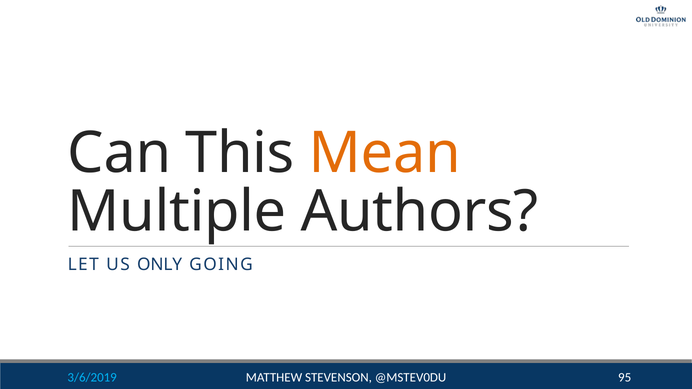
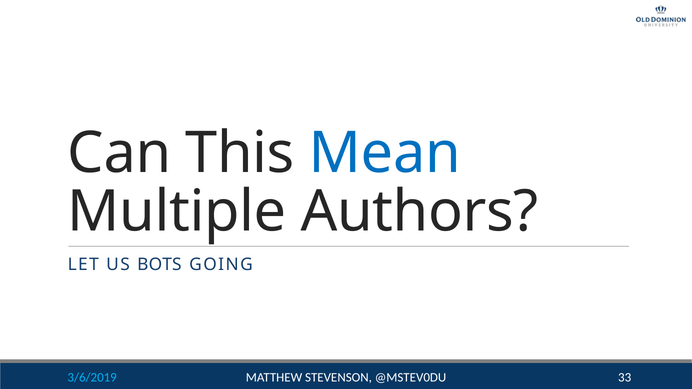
Mean colour: orange -> blue
ONLY: ONLY -> BOTS
95: 95 -> 33
